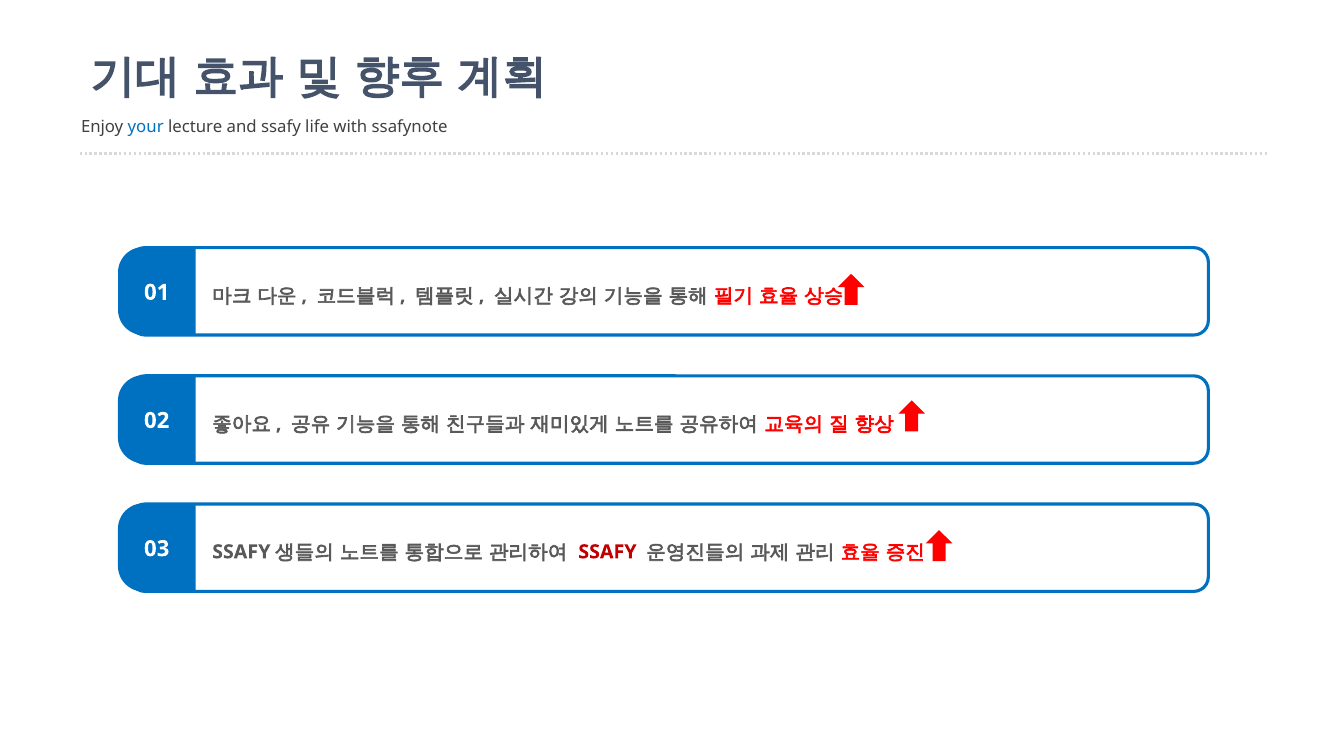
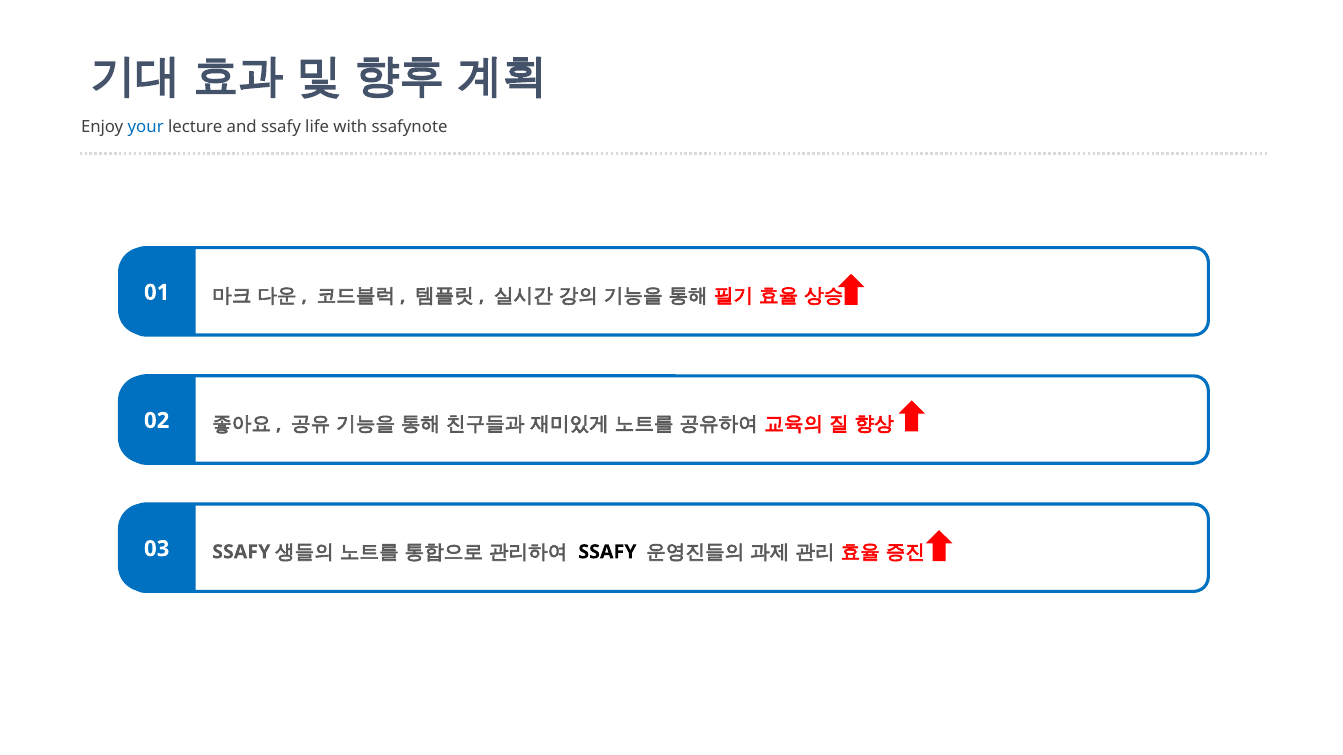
SSAFY at (607, 552) colour: red -> black
